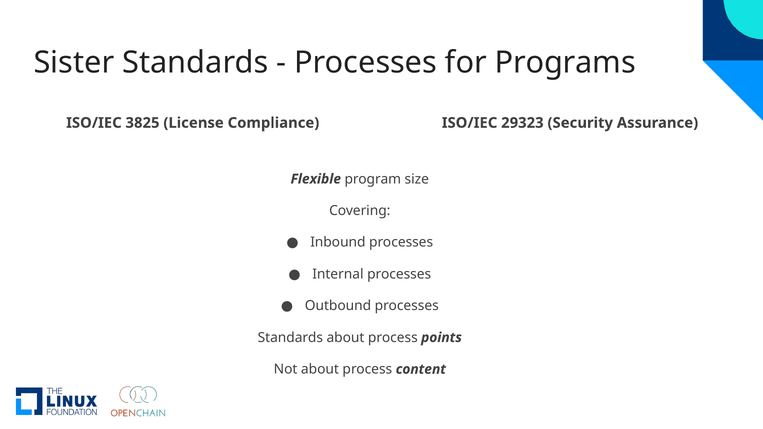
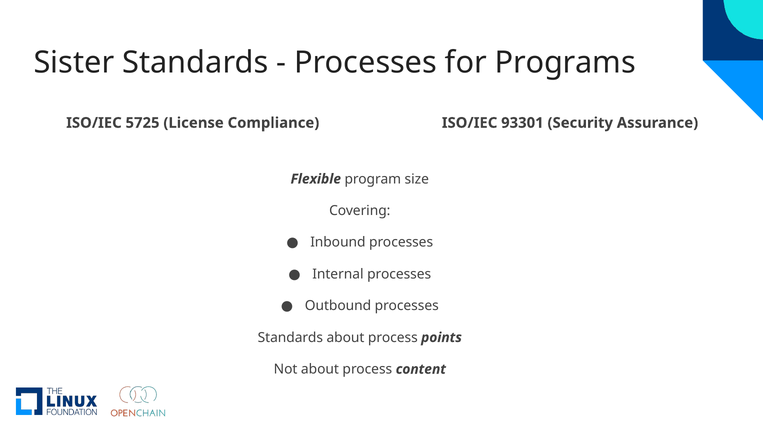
3825: 3825 -> 5725
29323: 29323 -> 93301
